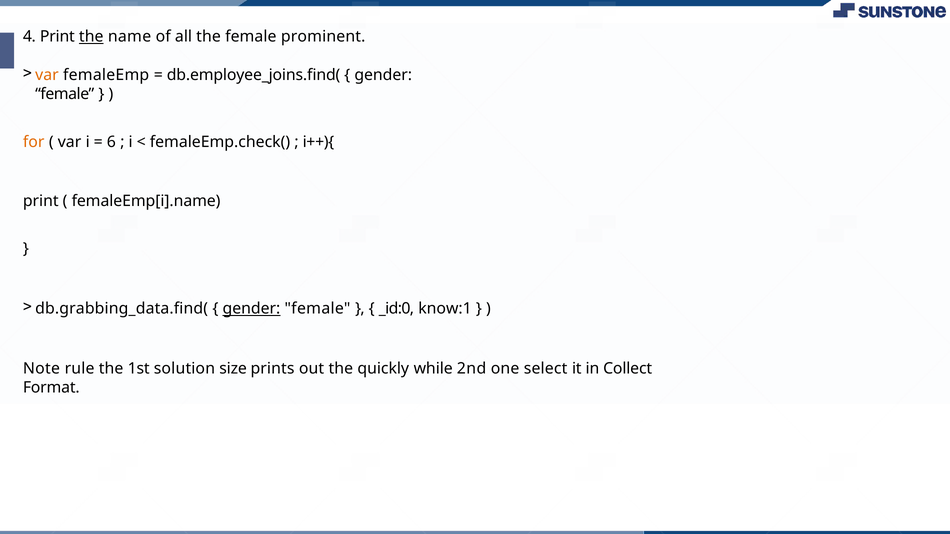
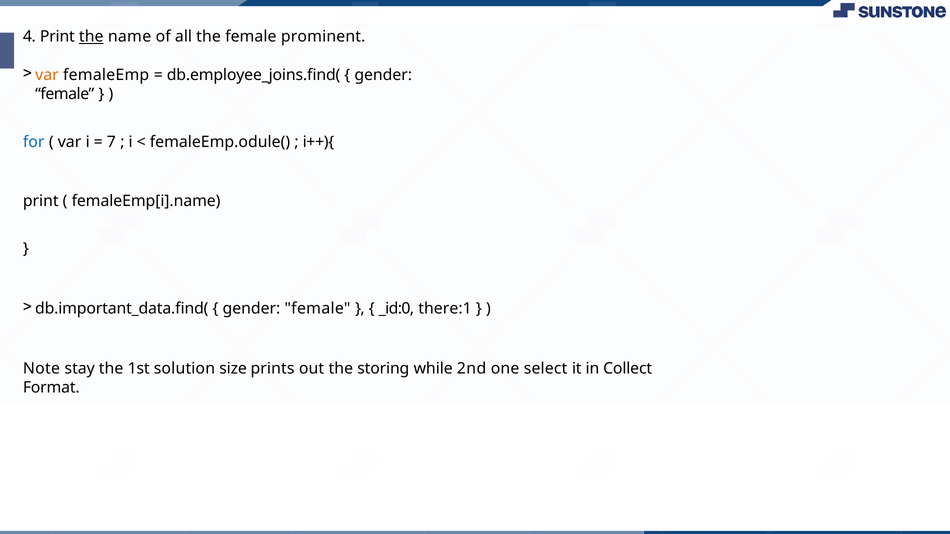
for colour: orange -> blue
6: 6 -> 7
femaleEmp.check(: femaleEmp.check( -> femaleEmp.odule(
db.grabbing_data.ﬁnd(: db.grabbing_data.ﬁnd( -> db.important_data.ﬁnd(
gender at (251, 309) underline: present -> none
know:1: know:1 -> there:1
rule: rule -> stay
quickly: quickly -> storing
